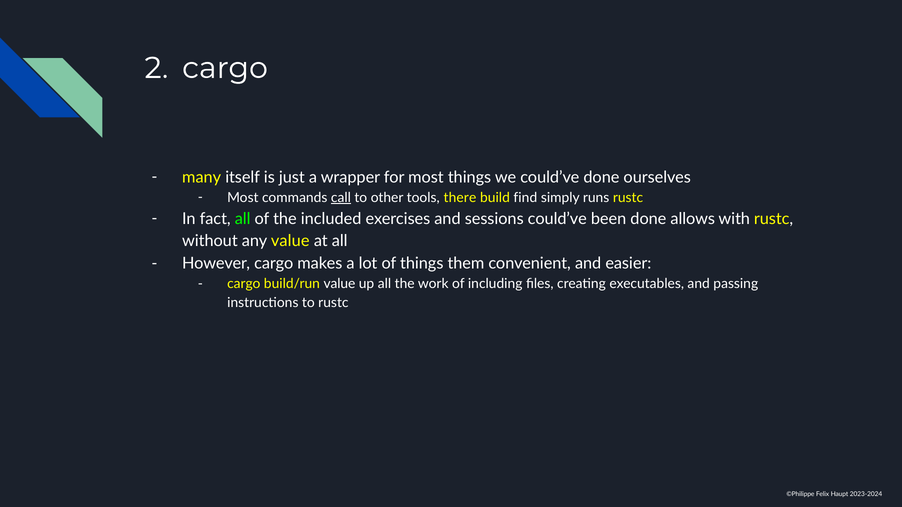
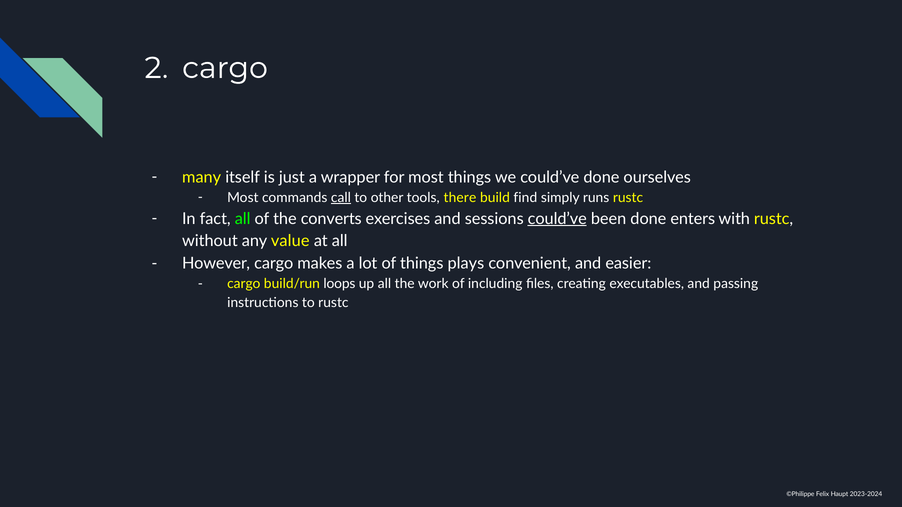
included: included -> converts
could’ve at (557, 219) underline: none -> present
allows: allows -> enters
them: them -> plays
build/run value: value -> loops
